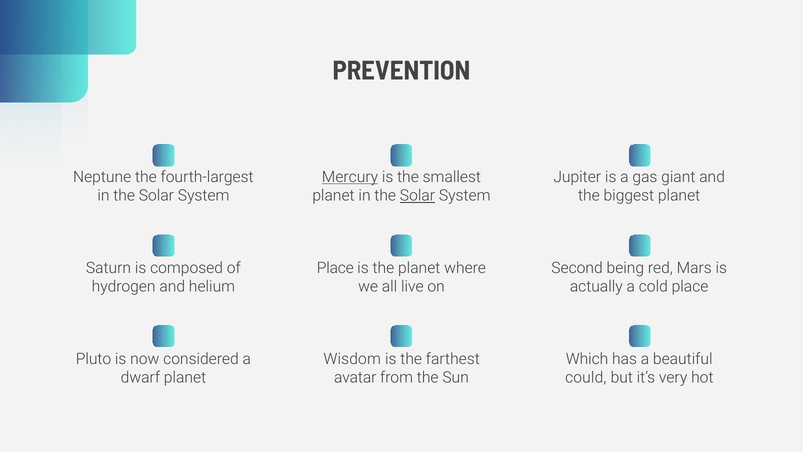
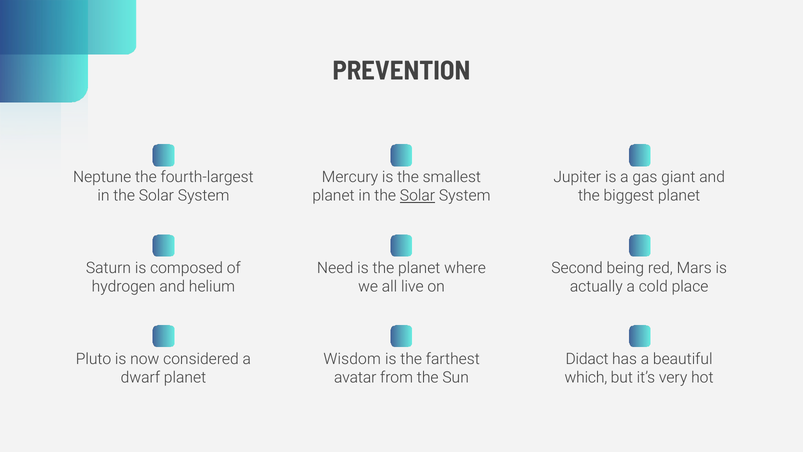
Mercury underline: present -> none
Place at (335, 268): Place -> Need
Which: Which -> Didact
could: could -> which
